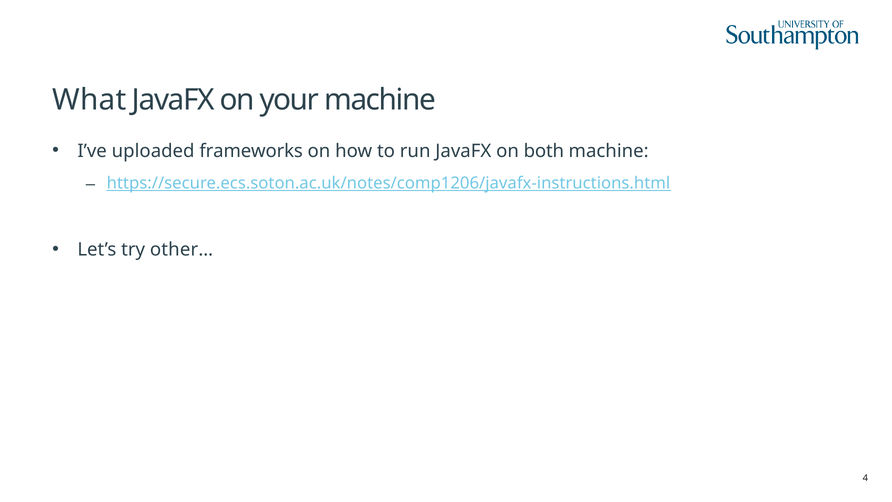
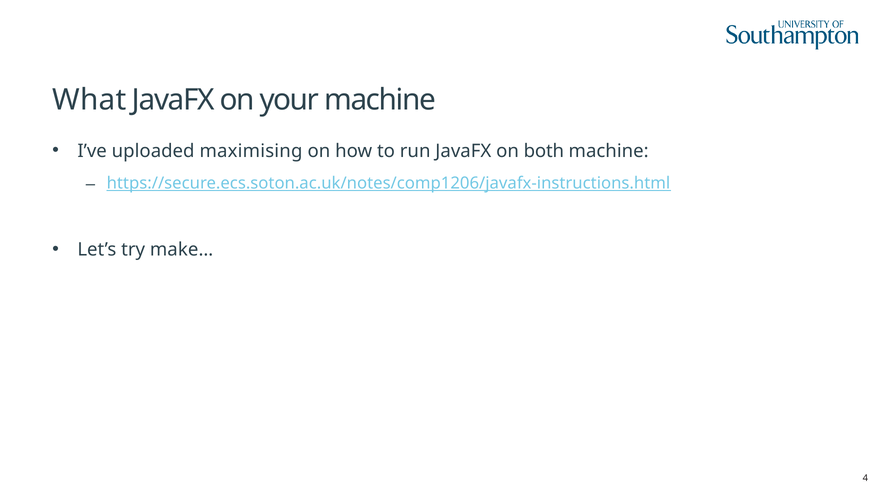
frameworks: frameworks -> maximising
other…: other… -> make…
